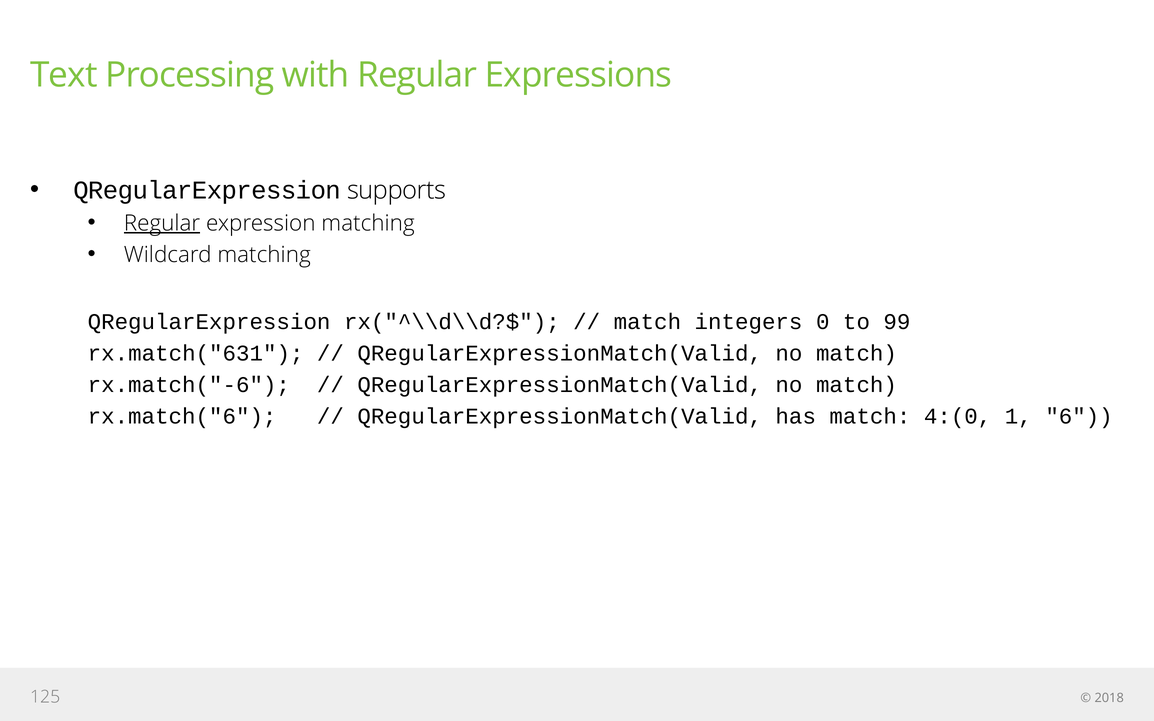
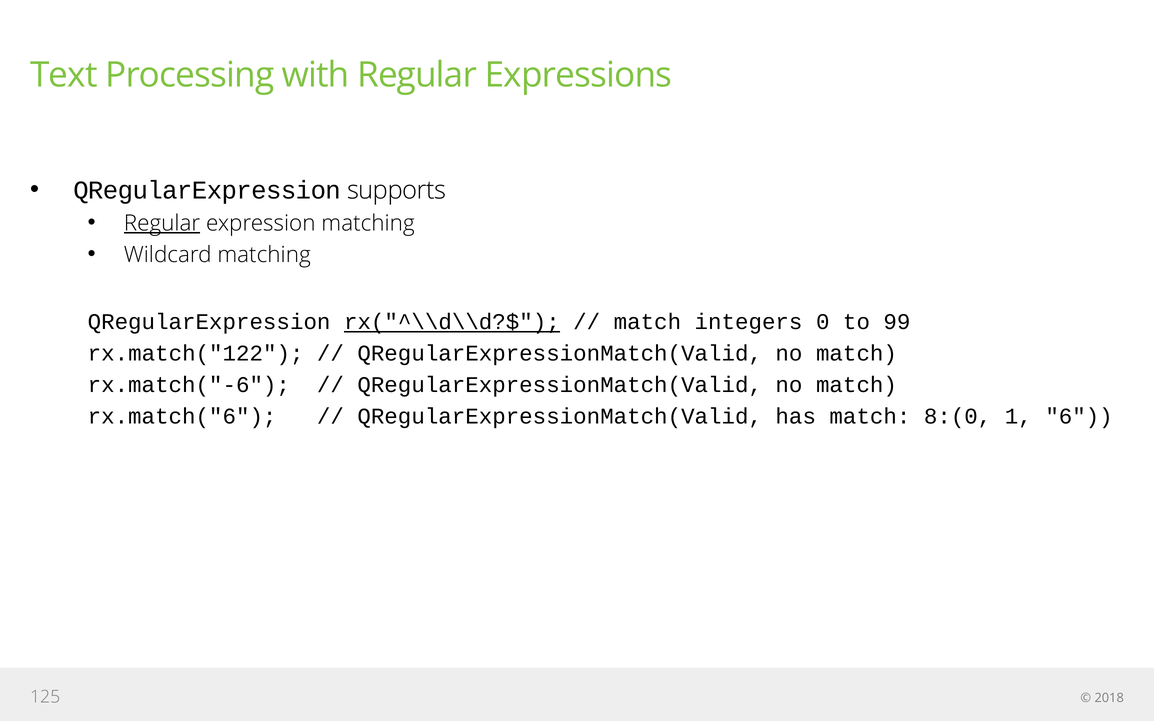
rx("^\\d\\d?$ underline: none -> present
rx.match("631: rx.match("631 -> rx.match("122
4:(0: 4:(0 -> 8:(0
